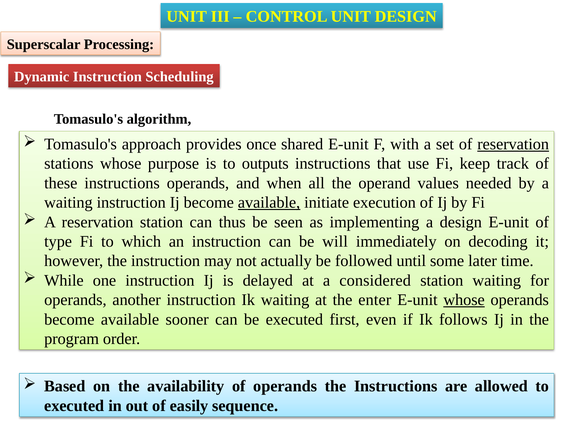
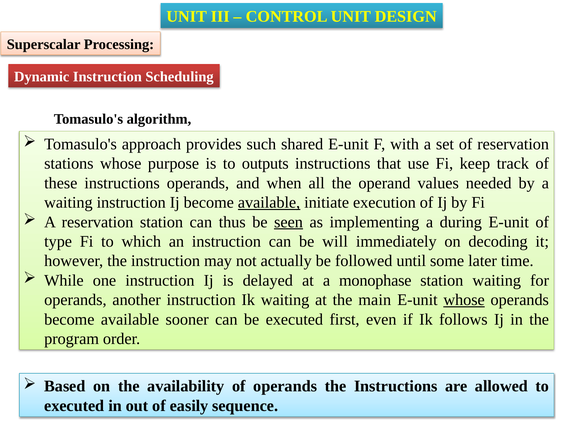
once: once -> such
reservation at (513, 144) underline: present -> none
seen underline: none -> present
a design: design -> during
considered: considered -> monophase
enter: enter -> main
